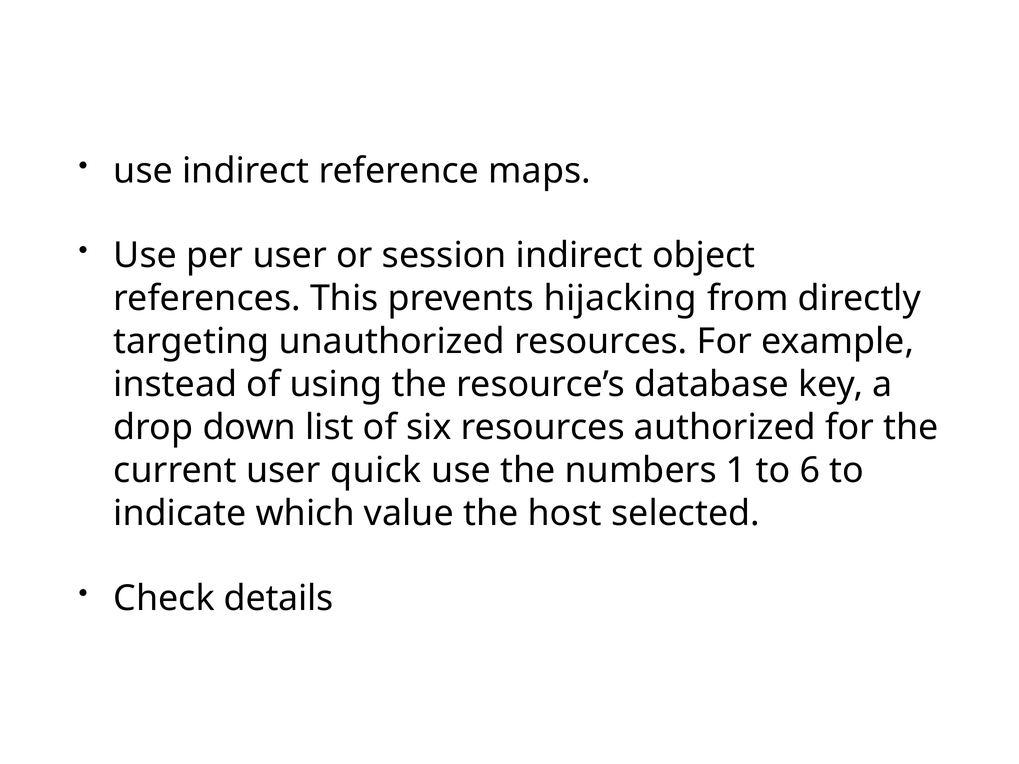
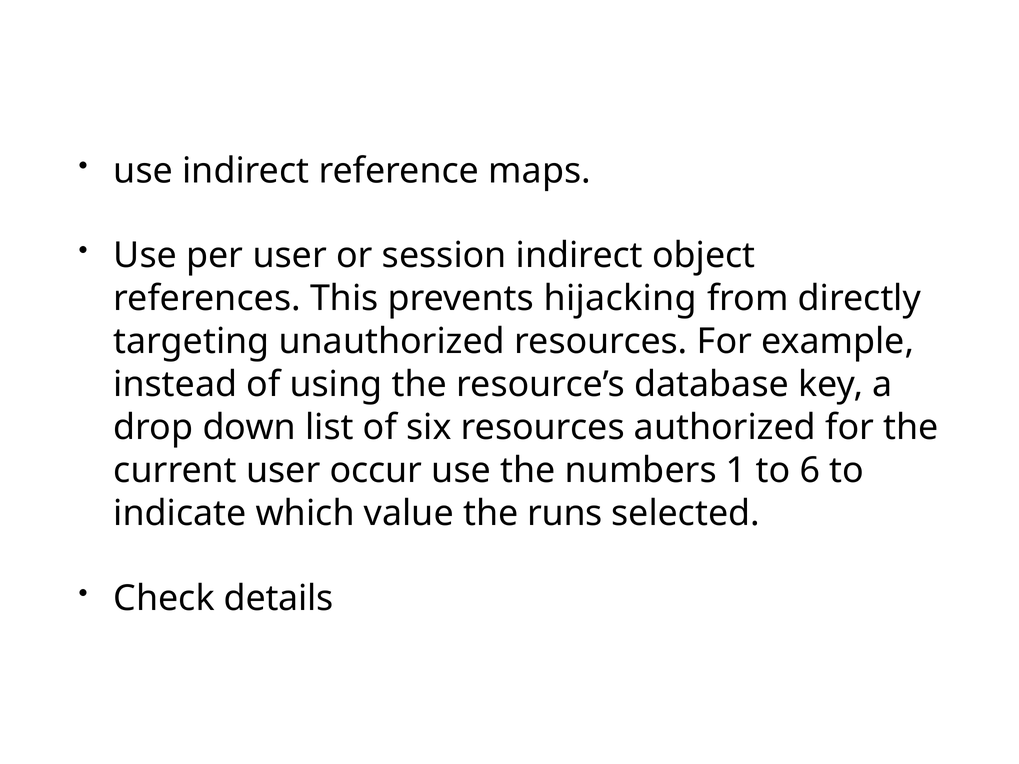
quick: quick -> occur
host: host -> runs
